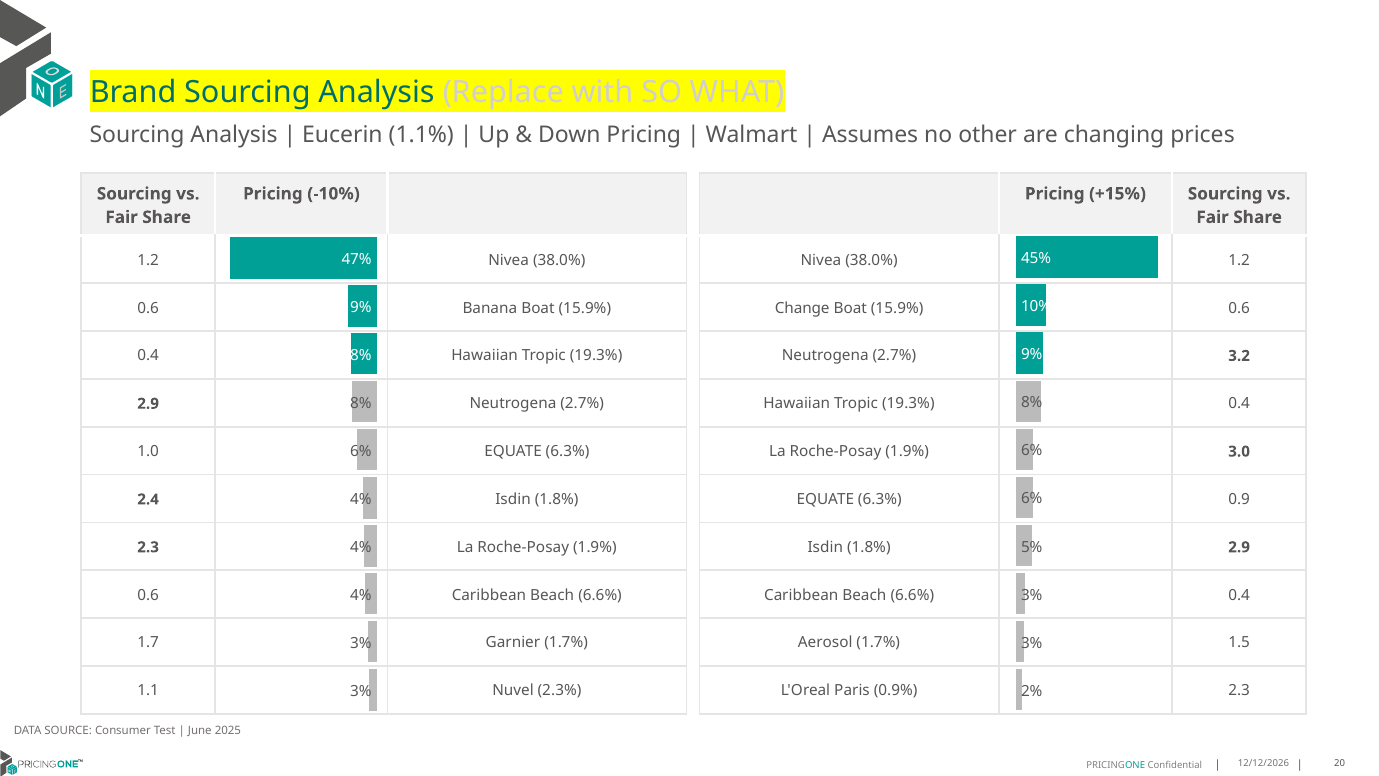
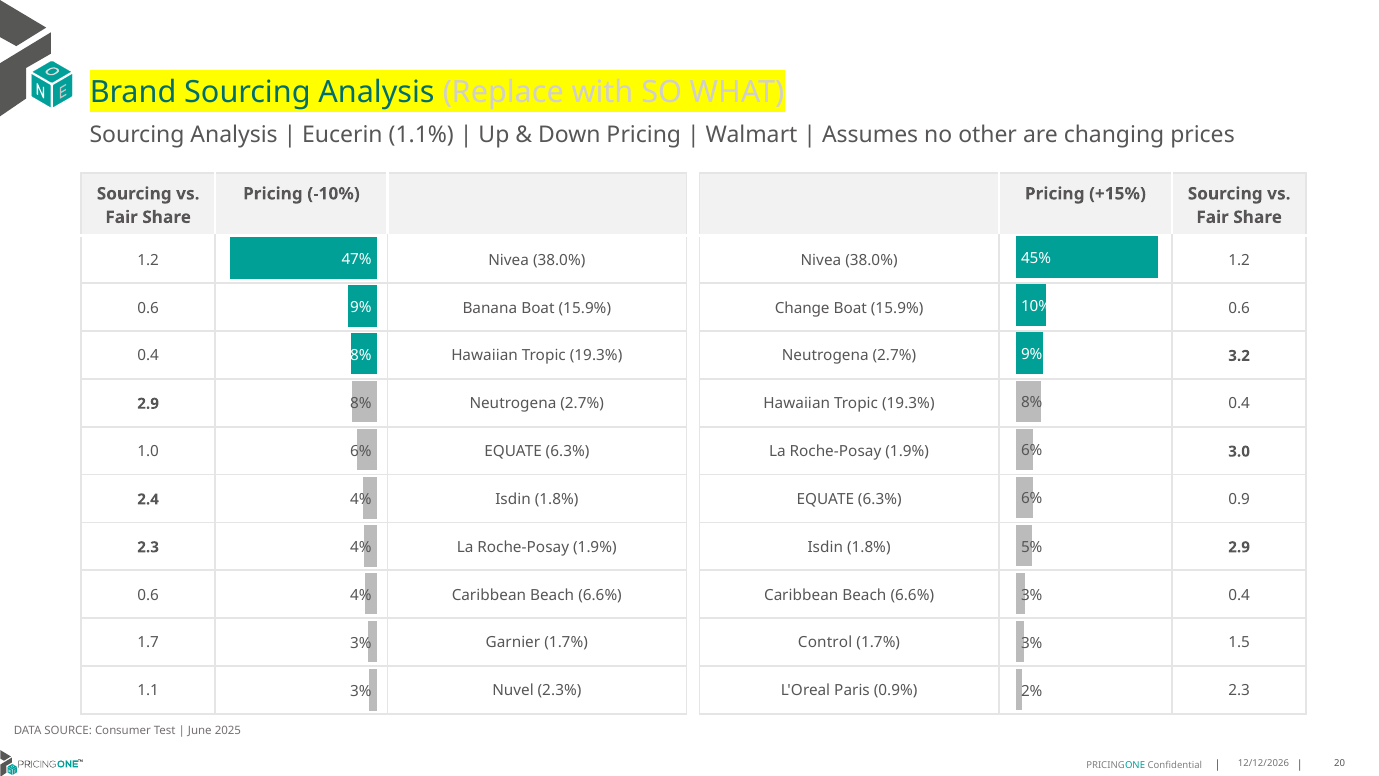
Aerosol: Aerosol -> Control
